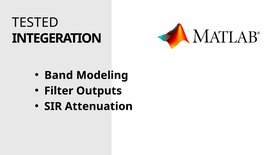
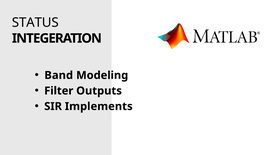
TESTED: TESTED -> STATUS
Attenuation: Attenuation -> Implements
